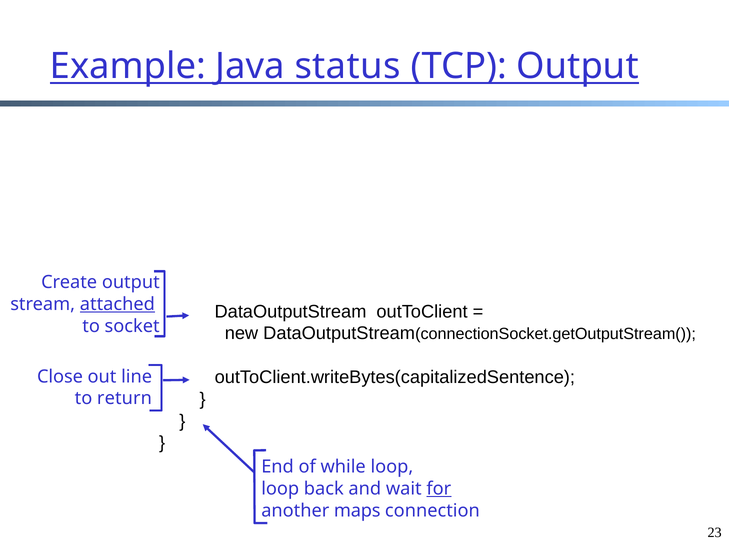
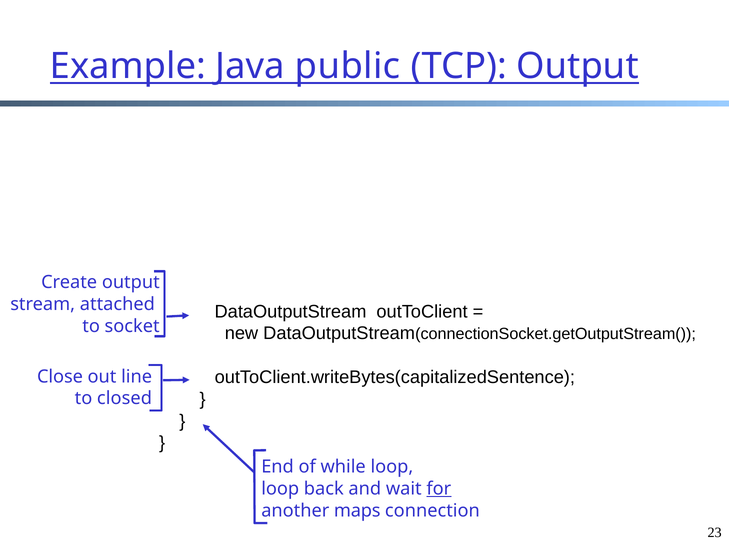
status: status -> public
attached underline: present -> none
return: return -> closed
